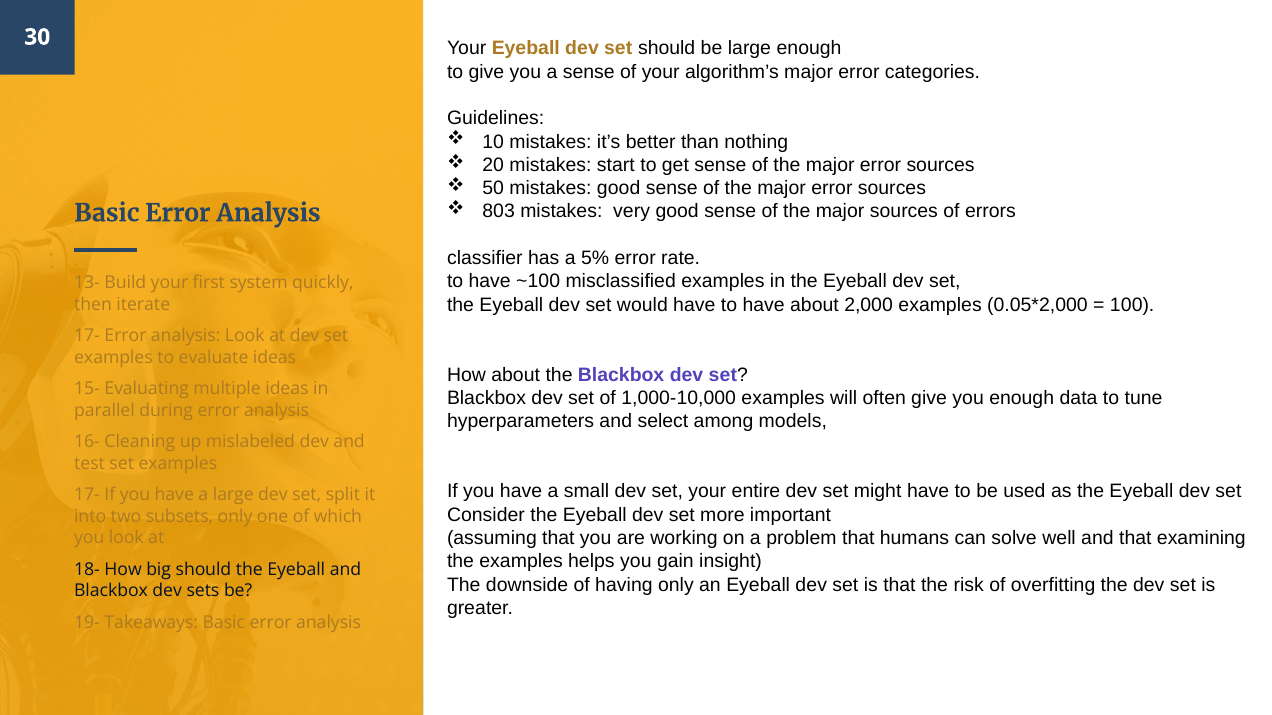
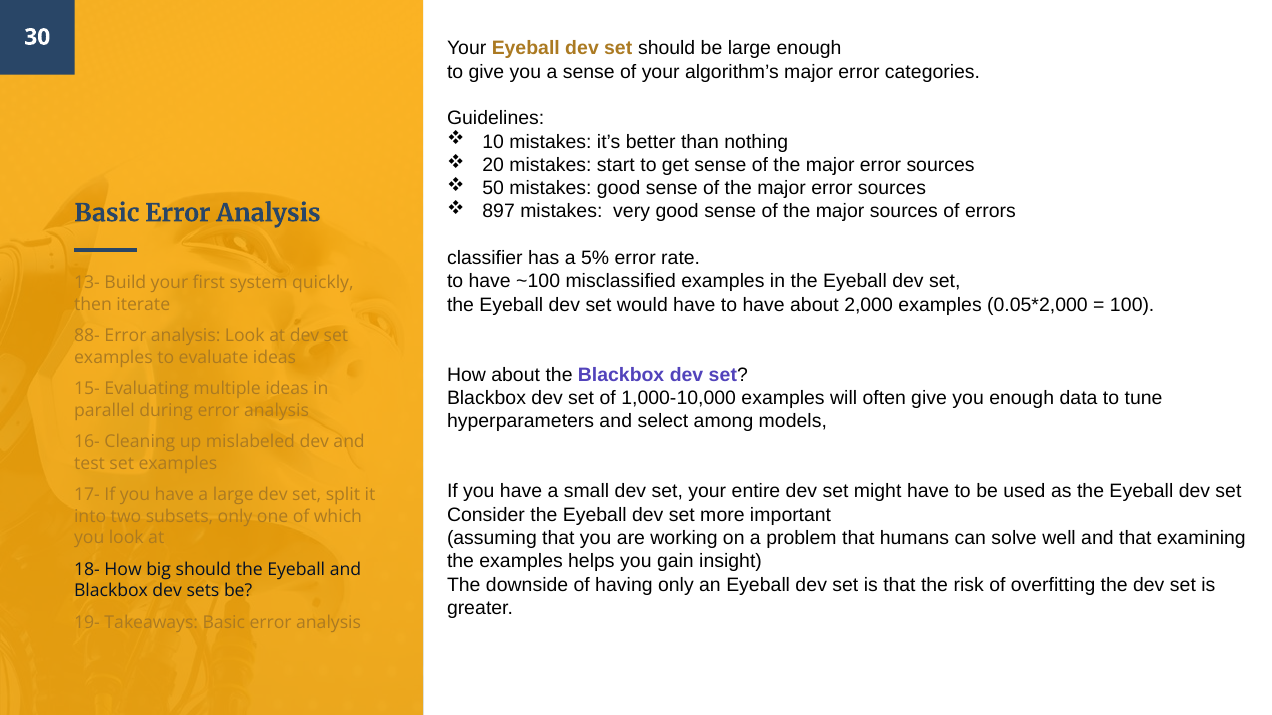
803: 803 -> 897
17- at (87, 336): 17- -> 88-
